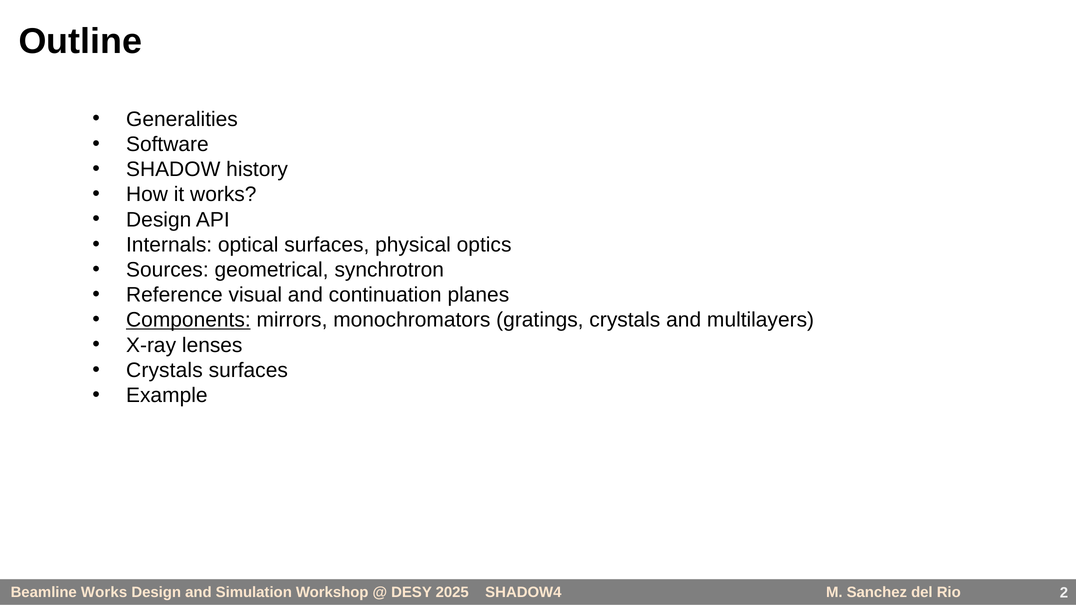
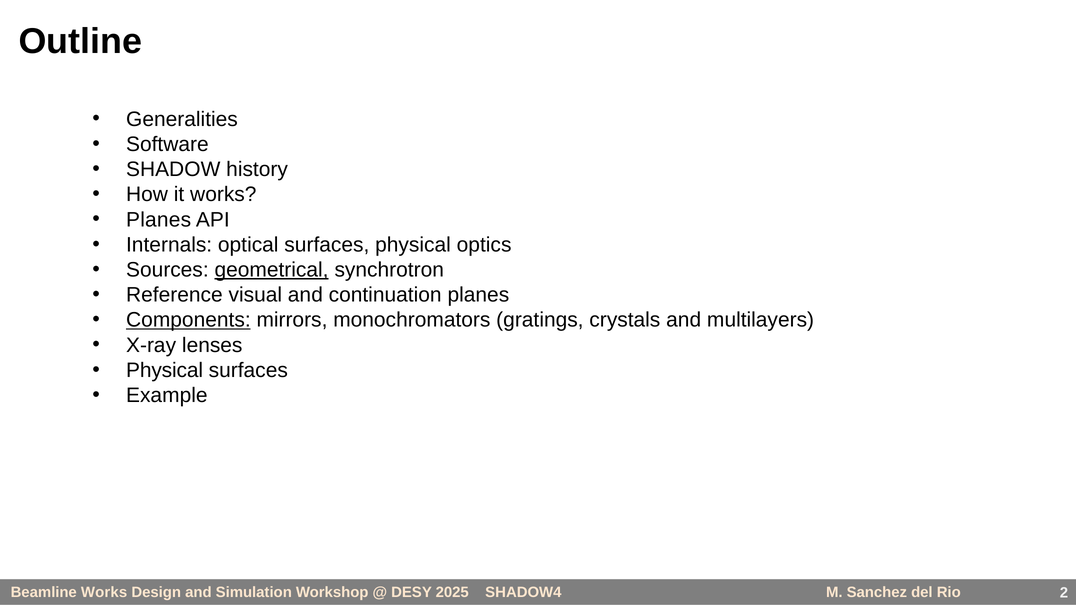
Design at (159, 220): Design -> Planes
geometrical underline: none -> present
Crystals at (164, 370): Crystals -> Physical
